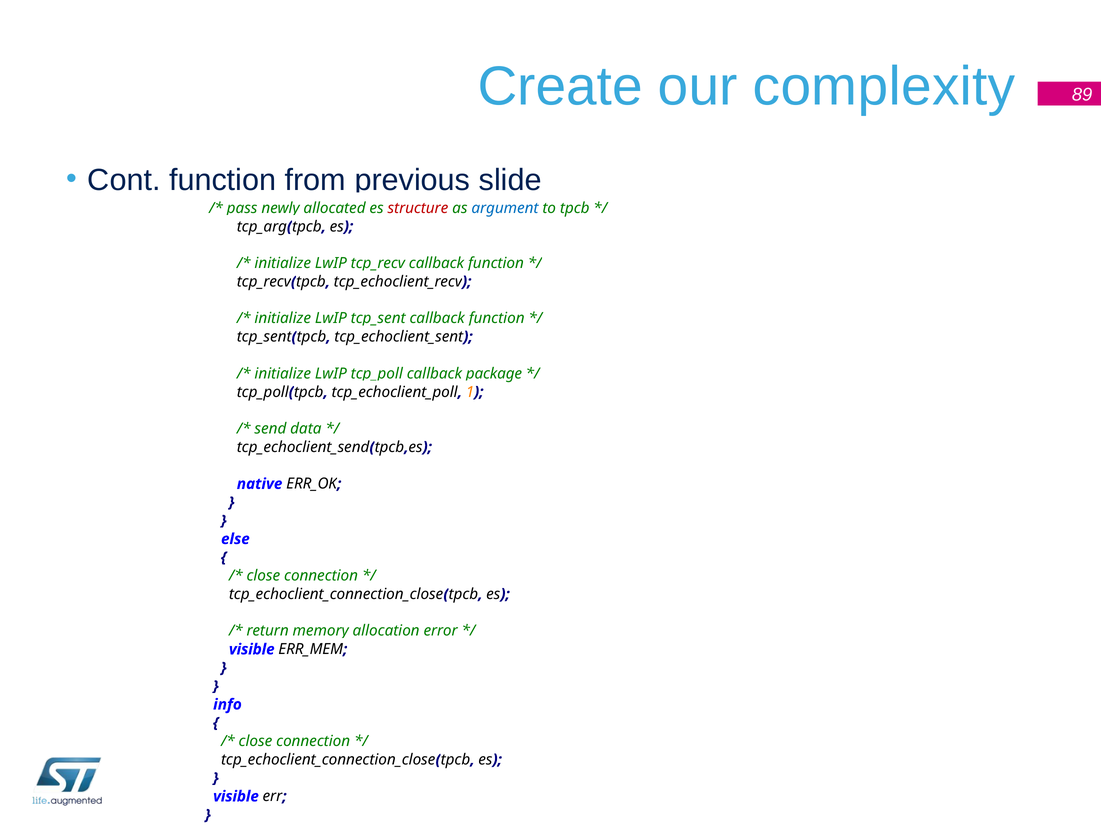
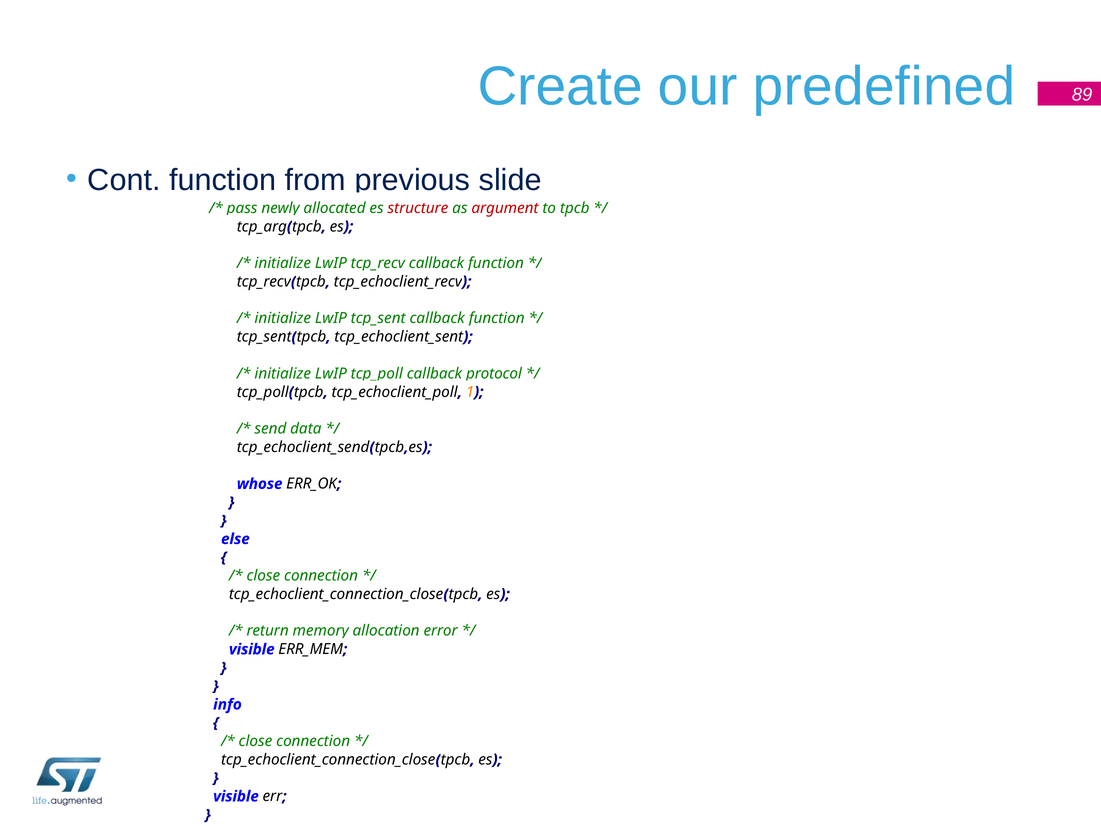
complexity: complexity -> predefined
argument colour: blue -> red
package: package -> protocol
native: native -> whose
